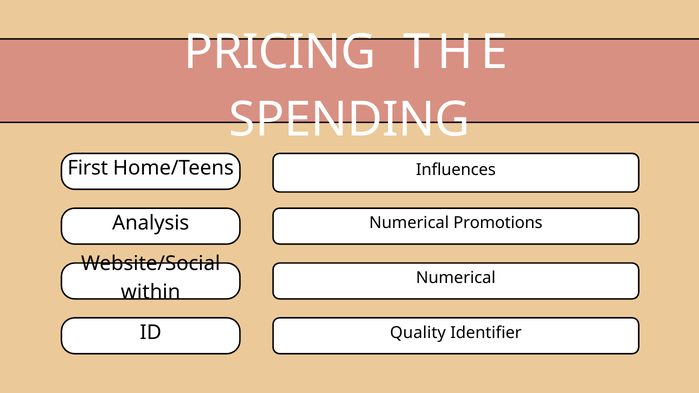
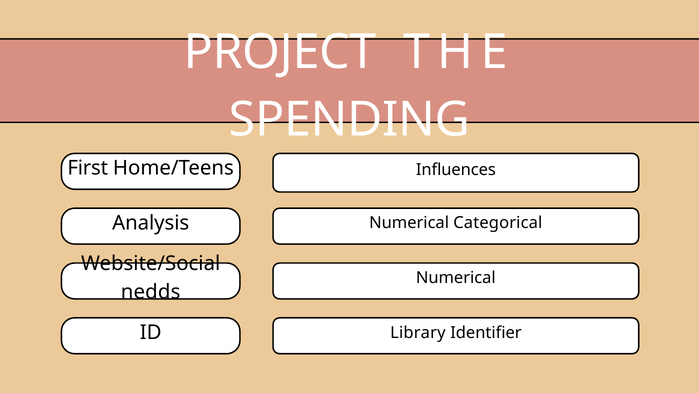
PRICING: PRICING -> PROJECT
Promotions: Promotions -> Categorical
within: within -> nedds
Quality: Quality -> Library
